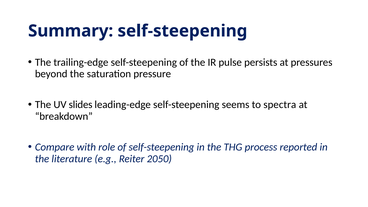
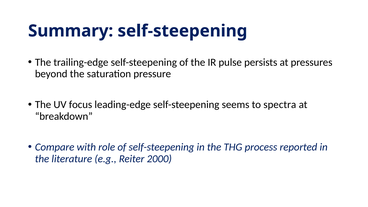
slides: slides -> focus
2050: 2050 -> 2000
